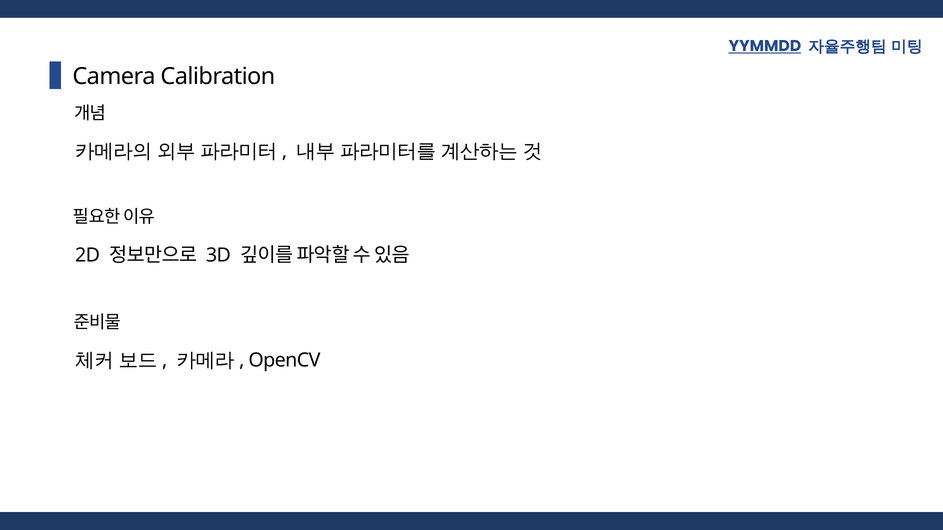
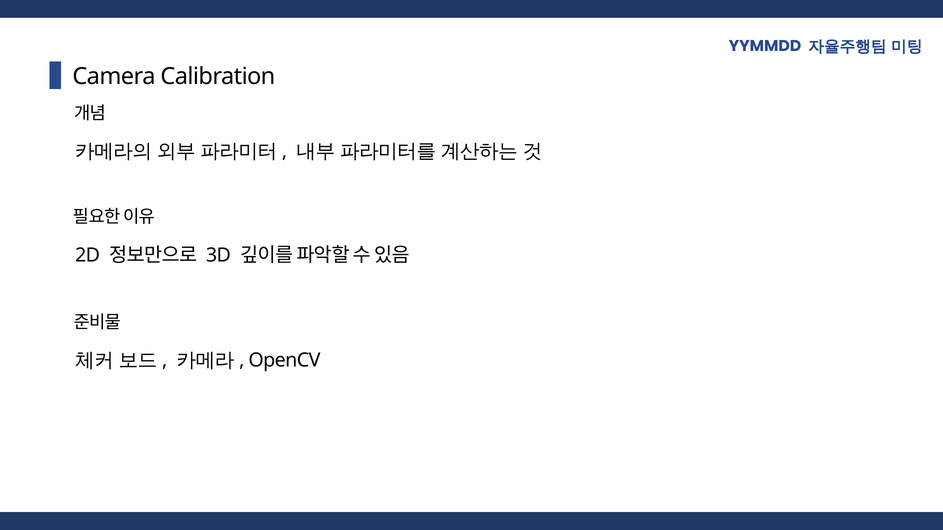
YYMMDD underline: present -> none
